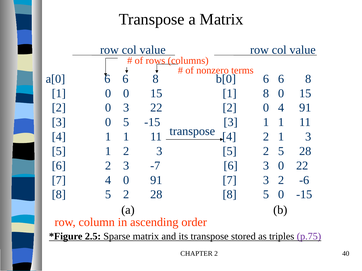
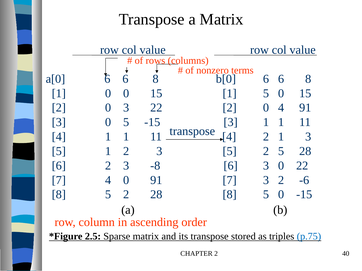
1 8: 8 -> 5
-7: -7 -> -8
p.75 colour: purple -> blue
